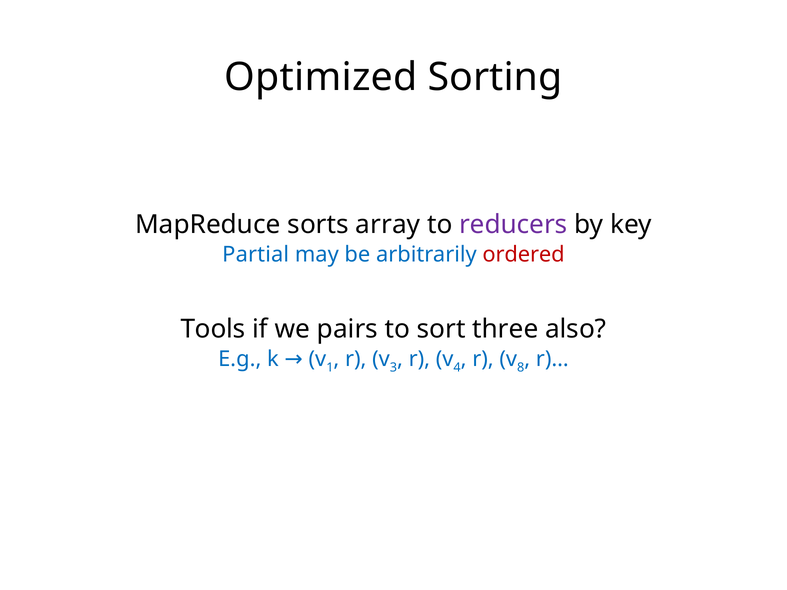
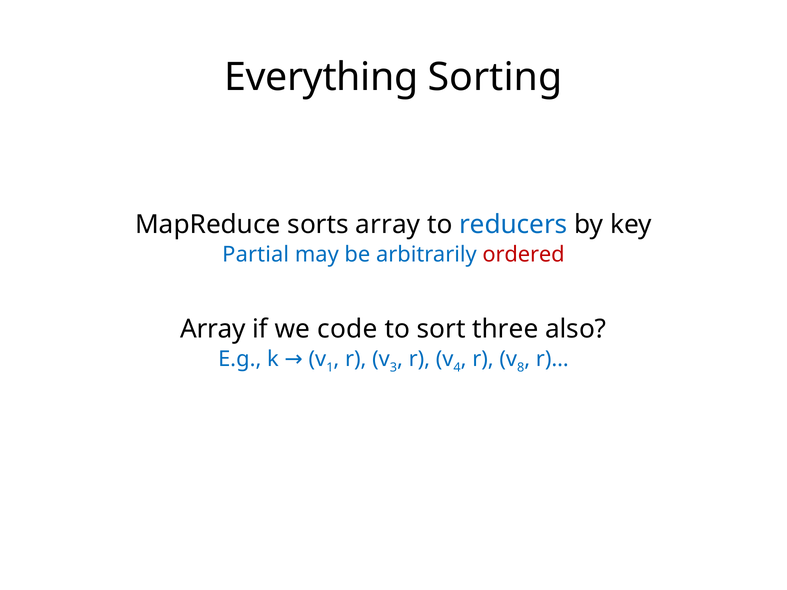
Optimized: Optimized -> Everything
reducers colour: purple -> blue
Tools at (213, 329): Tools -> Array
pairs: pairs -> code
